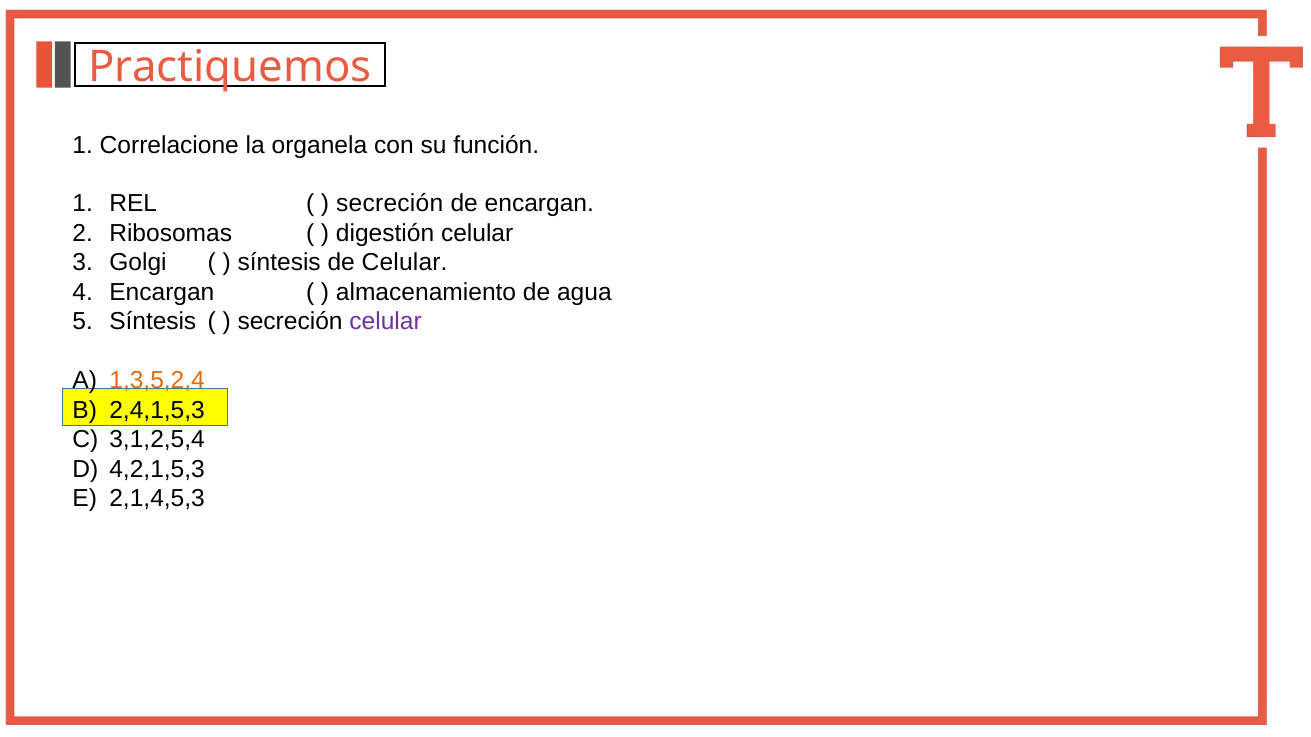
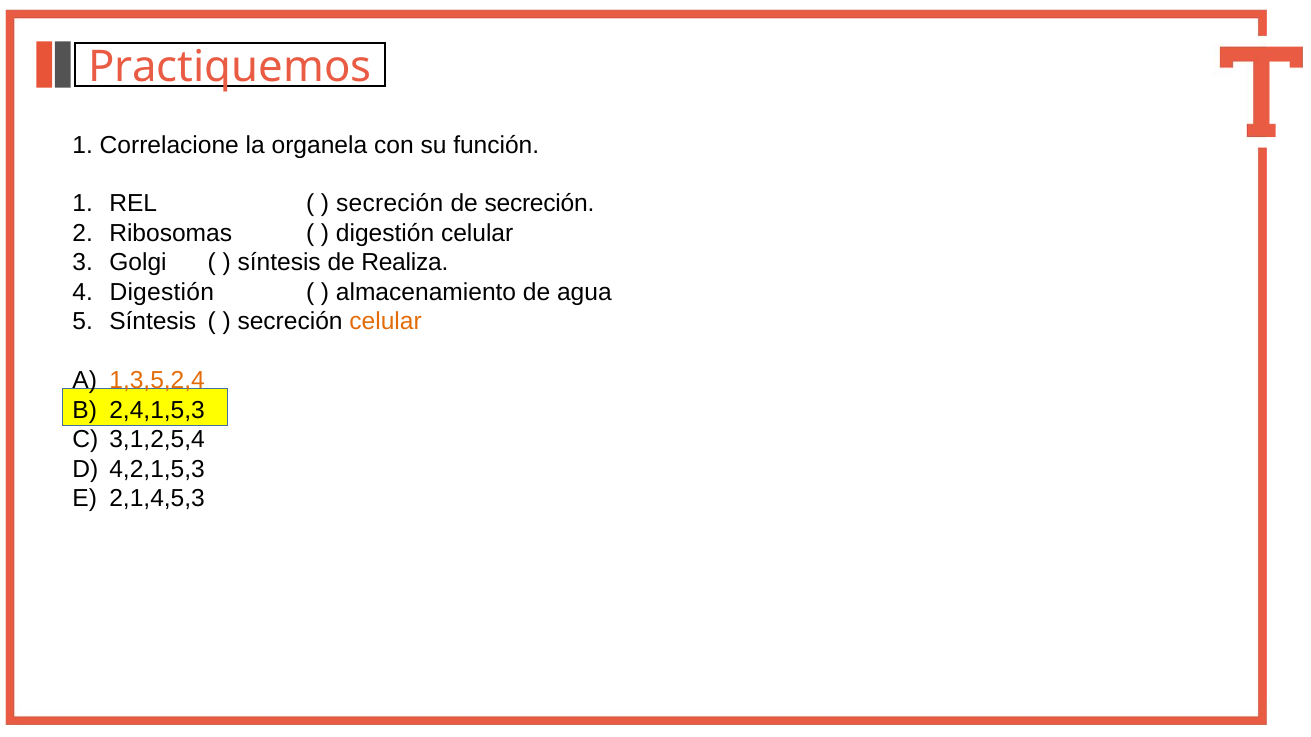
de encargan: encargan -> secreción
de Celular: Celular -> Realiza
Encargan at (162, 292): Encargan -> Digestión
celular at (386, 322) colour: purple -> orange
